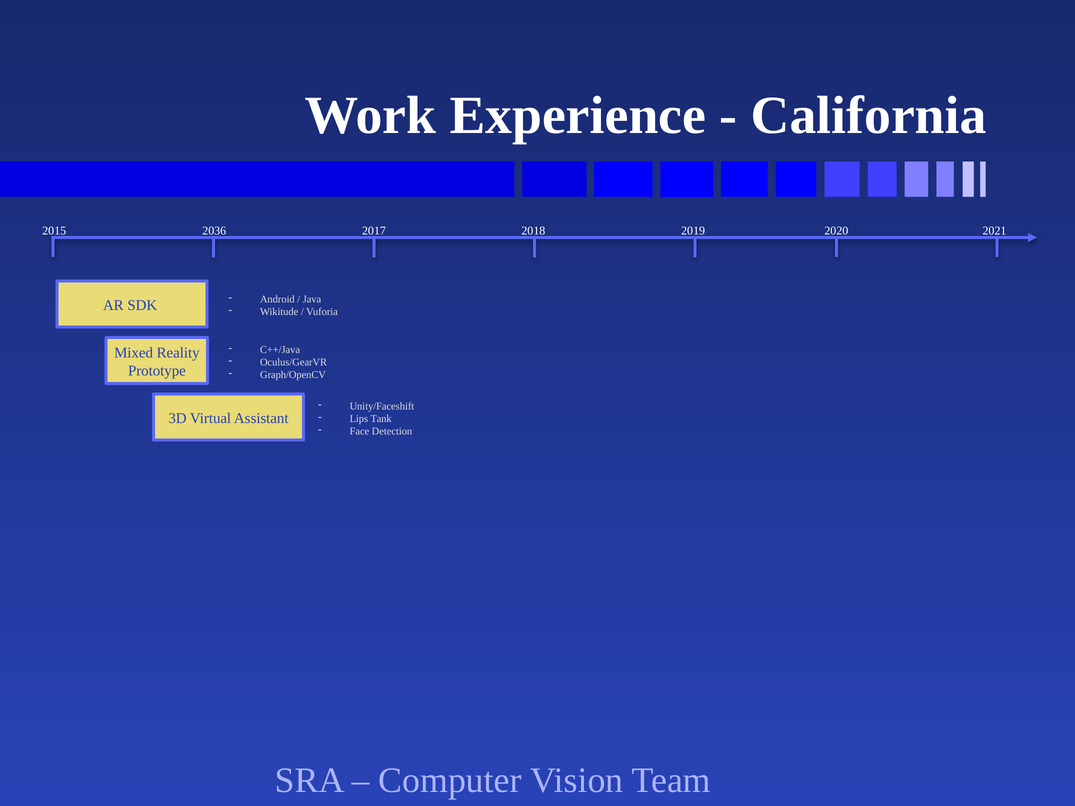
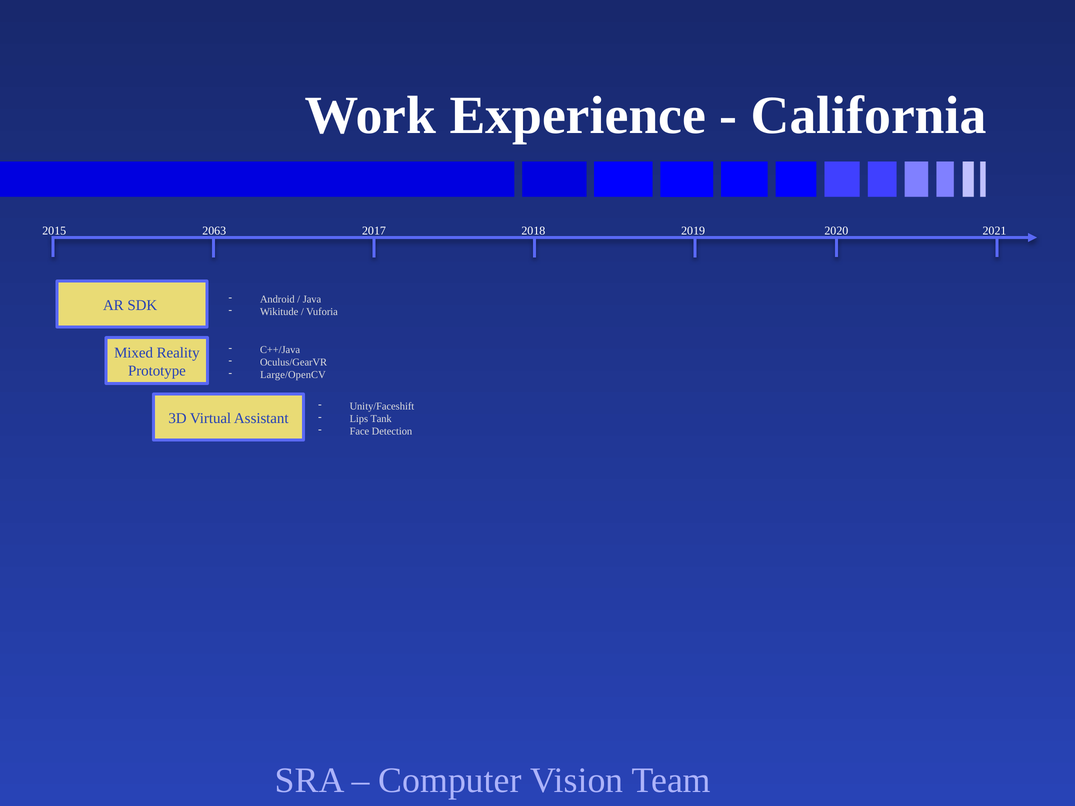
2036: 2036 -> 2063
Graph/OpenCV: Graph/OpenCV -> Large/OpenCV
